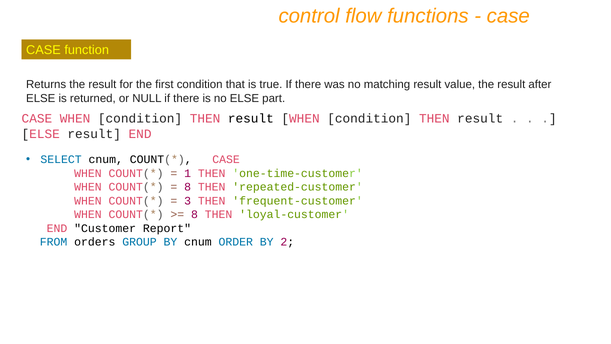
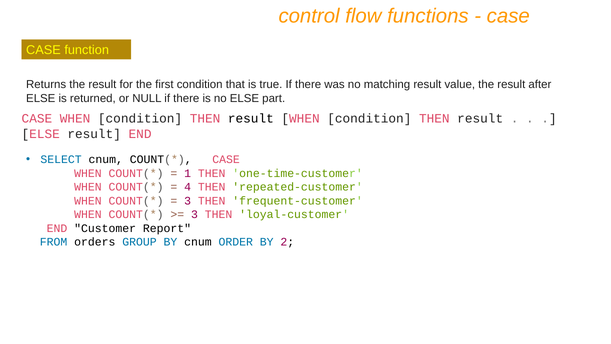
8 at (188, 187): 8 -> 4
8 at (194, 214): 8 -> 3
